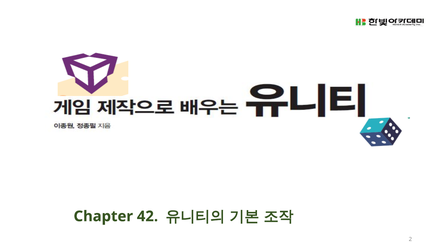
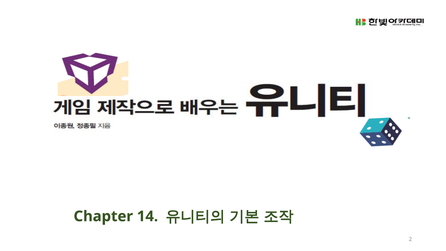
42: 42 -> 14
